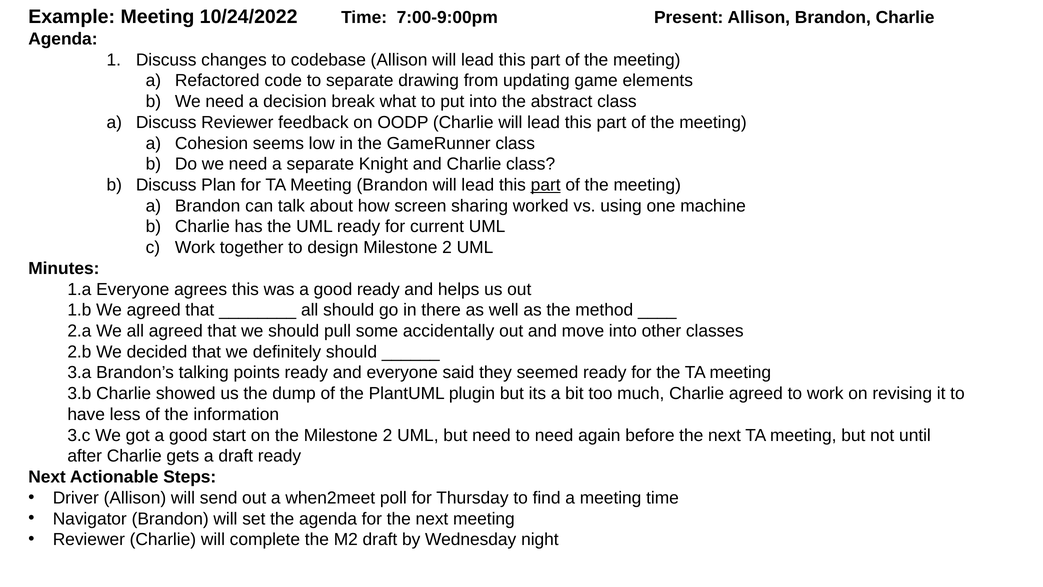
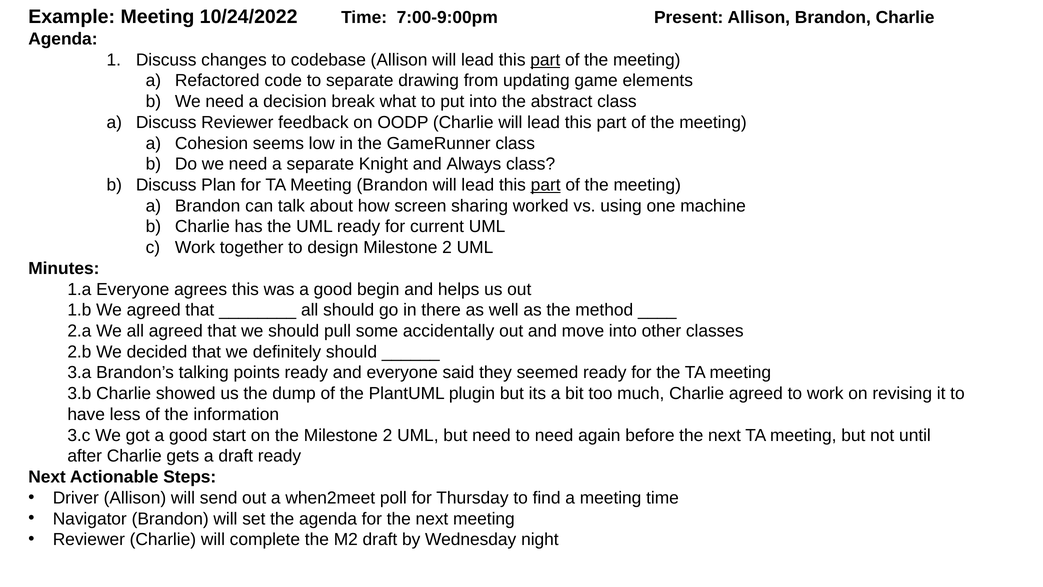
part at (545, 60) underline: none -> present
and Charlie: Charlie -> Always
good ready: ready -> begin
